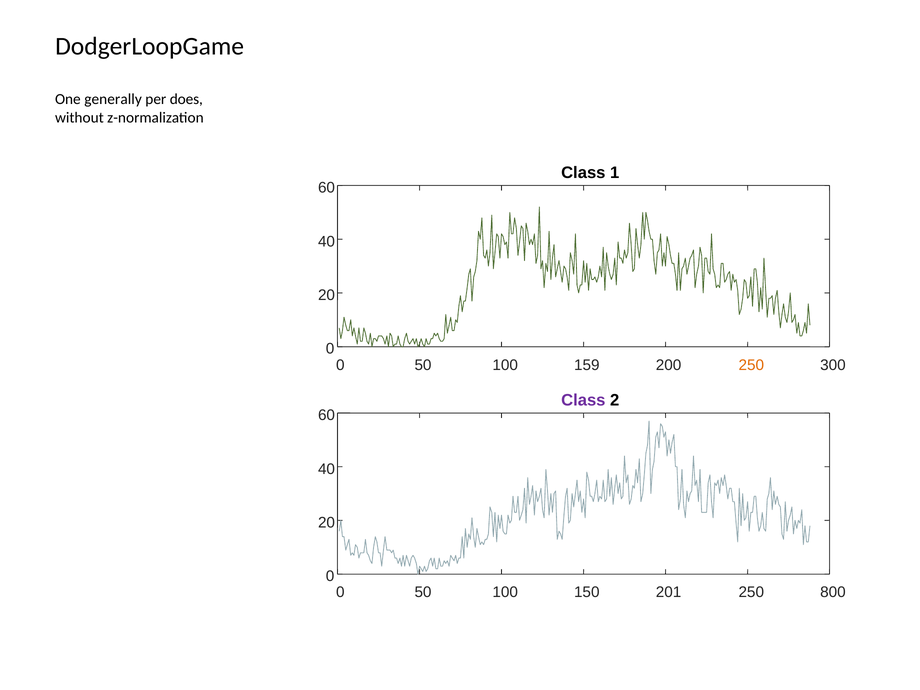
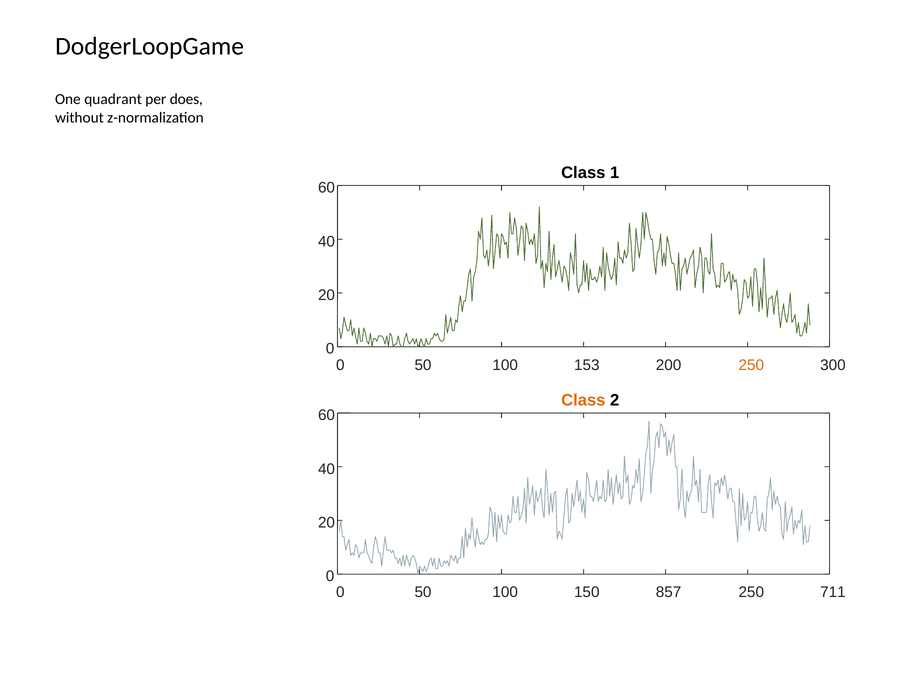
generally: generally -> quadrant
159: 159 -> 153
Class at (583, 400) colour: purple -> orange
201: 201 -> 857
800: 800 -> 711
